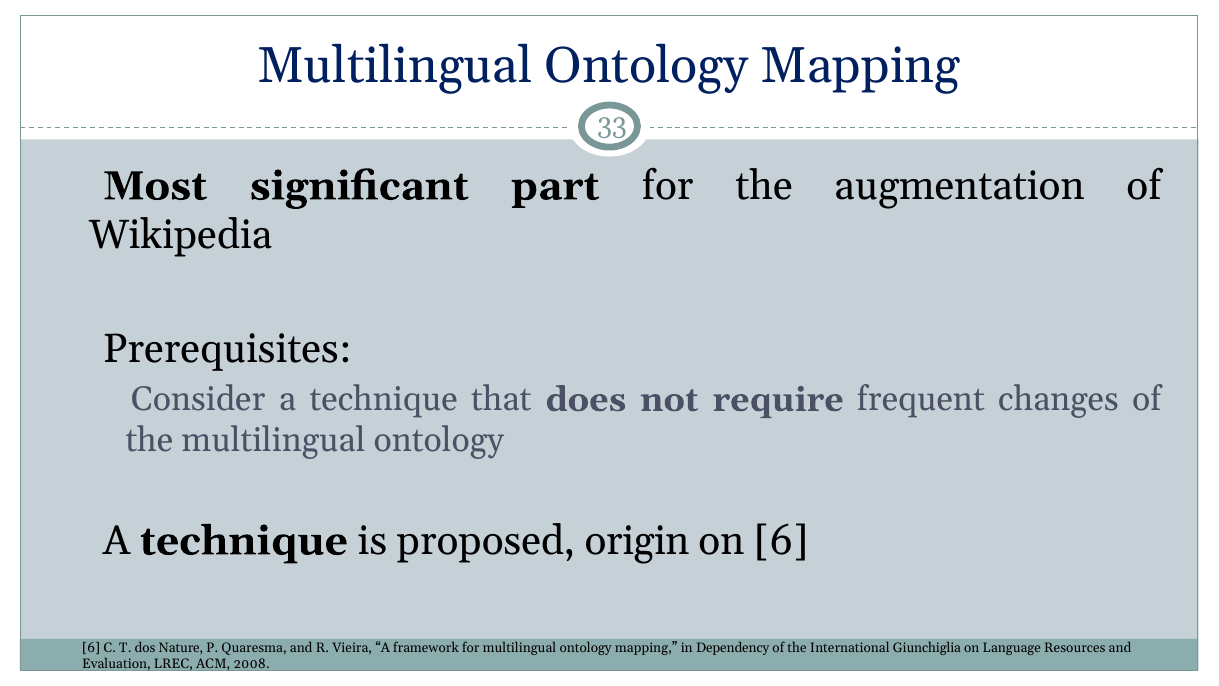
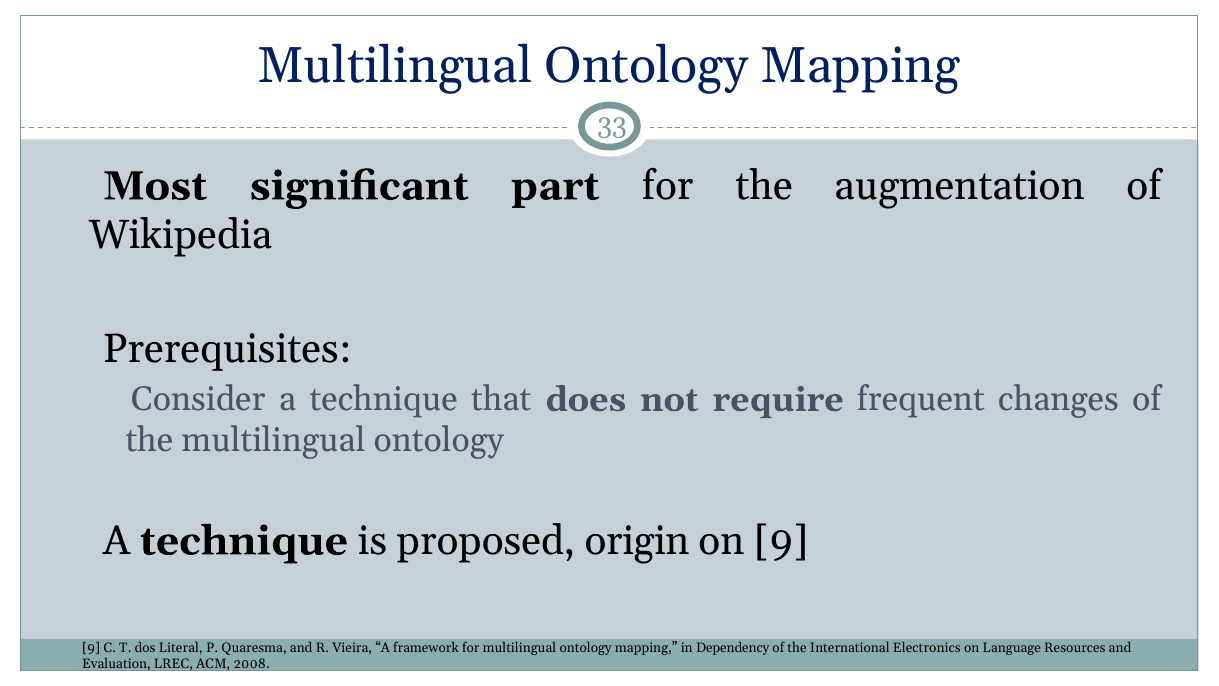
on 6: 6 -> 9
6 at (91, 648): 6 -> 9
Nature: Nature -> Literal
Giunchiglia: Giunchiglia -> Electronics
